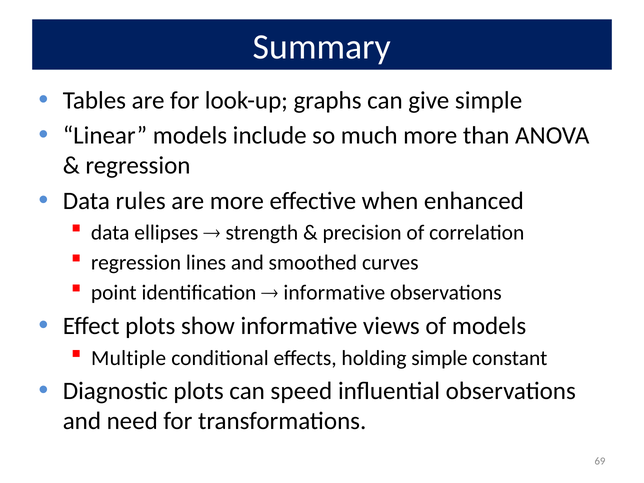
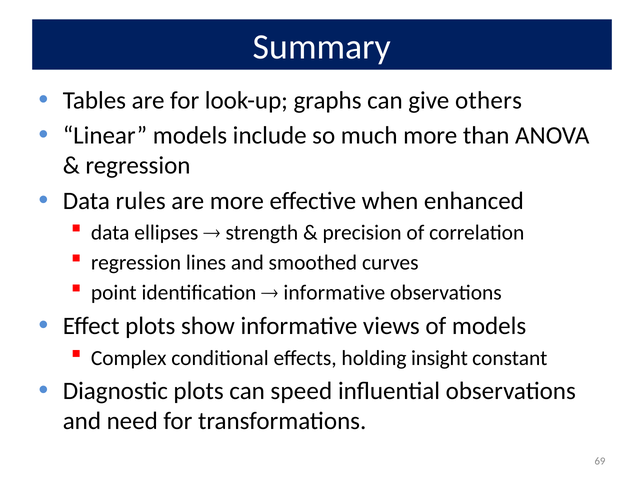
give simple: simple -> others
Multiple: Multiple -> Complex
holding simple: simple -> insight
